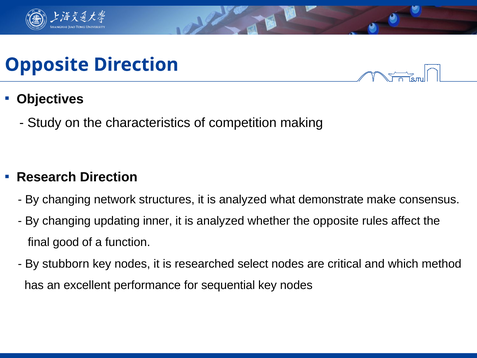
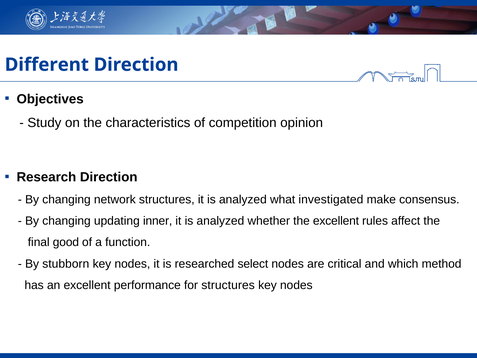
Opposite at (47, 65): Opposite -> Different
making: making -> opinion
demonstrate: demonstrate -> investigated
the opposite: opposite -> excellent
for sequential: sequential -> structures
